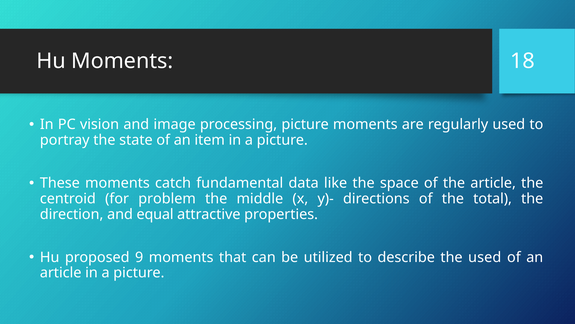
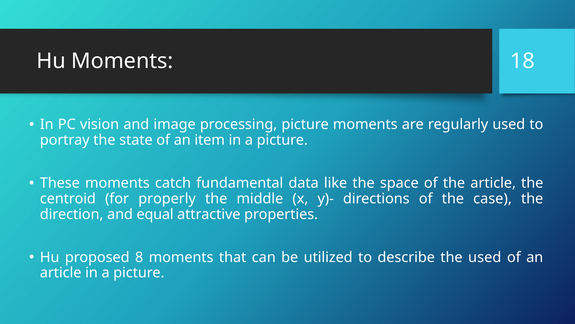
problem: problem -> properly
total: total -> case
9: 9 -> 8
